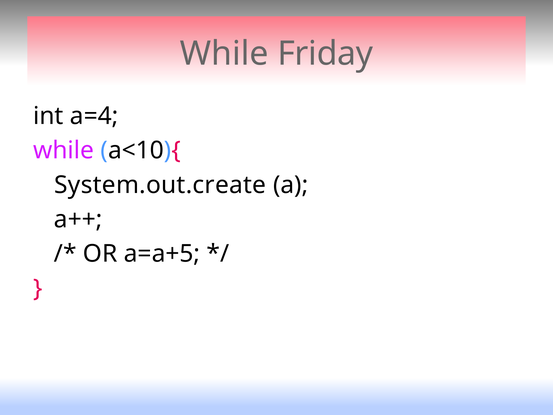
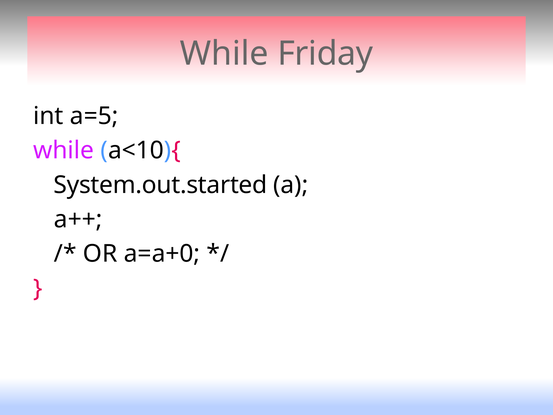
a=4: a=4 -> a=5
System.out.create: System.out.create -> System.out.started
a=a+5: a=a+5 -> a=a+0
